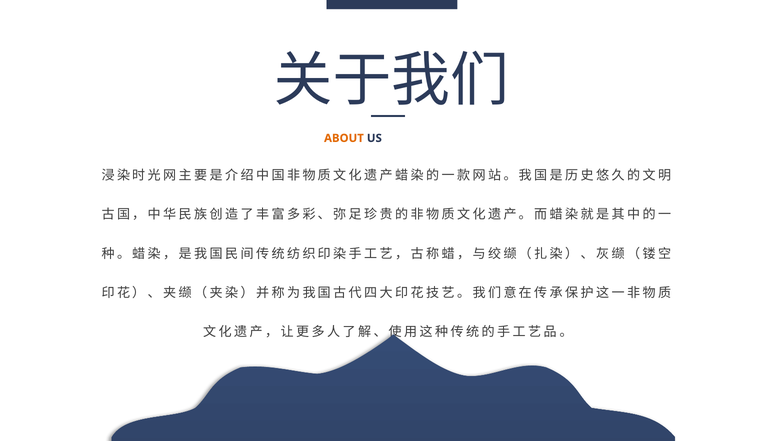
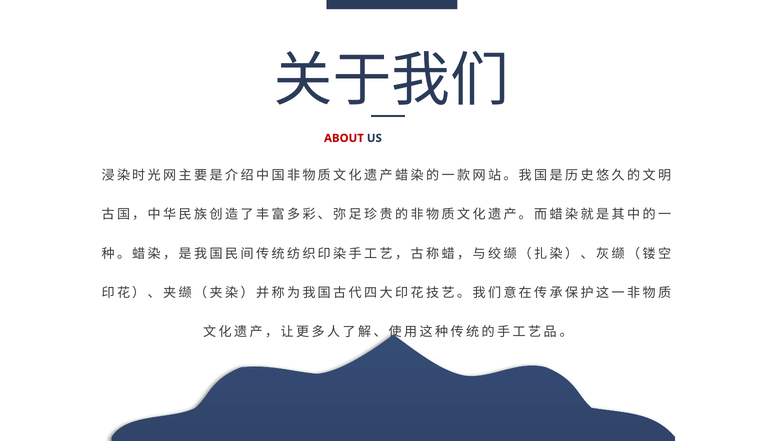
ABOUT colour: orange -> red
